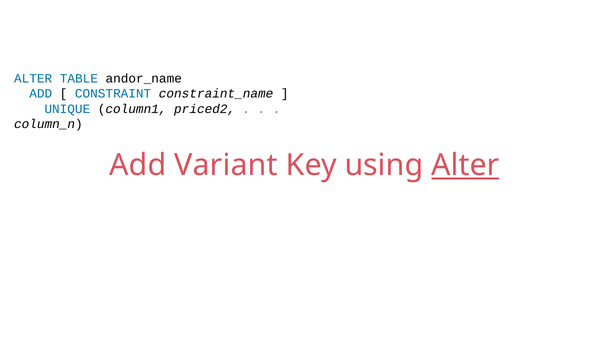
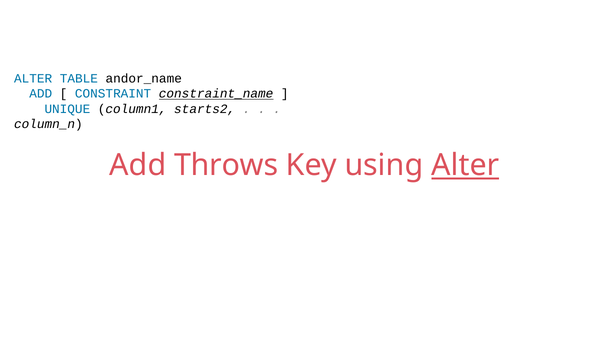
constraint_name underline: none -> present
priced2: priced2 -> starts2
Variant: Variant -> Throws
